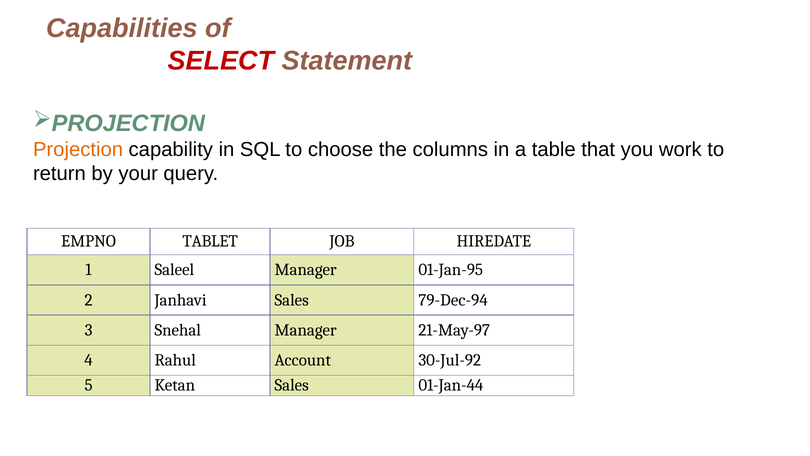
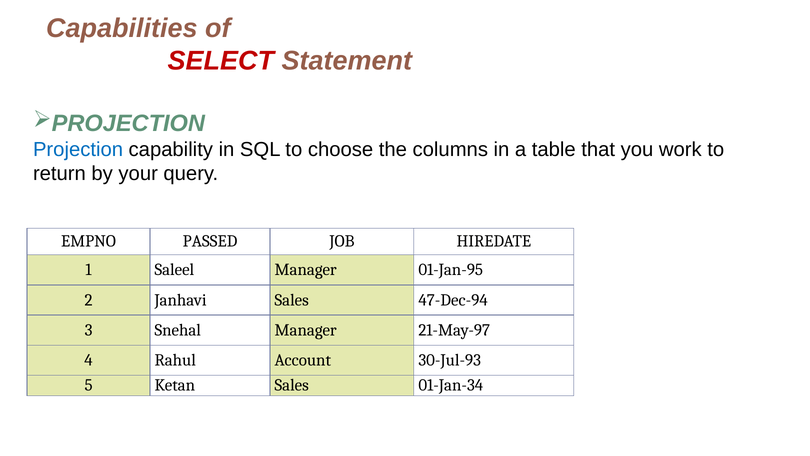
Projection colour: orange -> blue
TABLET: TABLET -> PASSED
79-Dec-94: 79-Dec-94 -> 47-Dec-94
30-Jul-92: 30-Jul-92 -> 30-Jul-93
01-Jan-44: 01-Jan-44 -> 01-Jan-34
